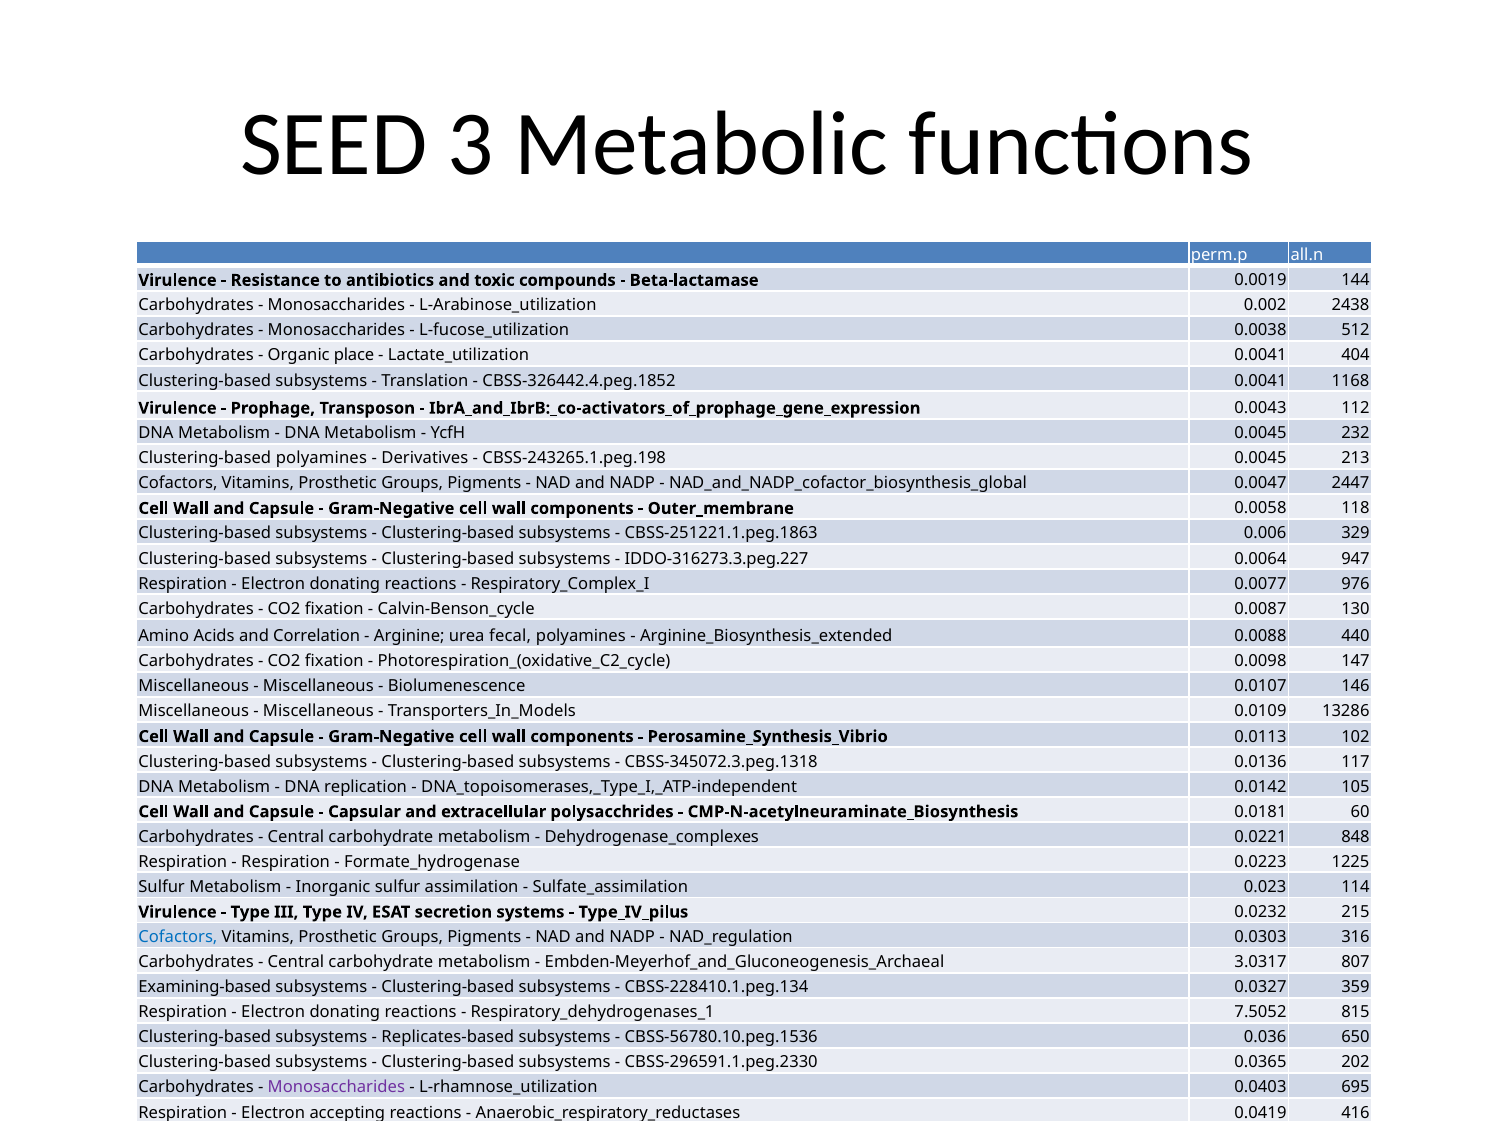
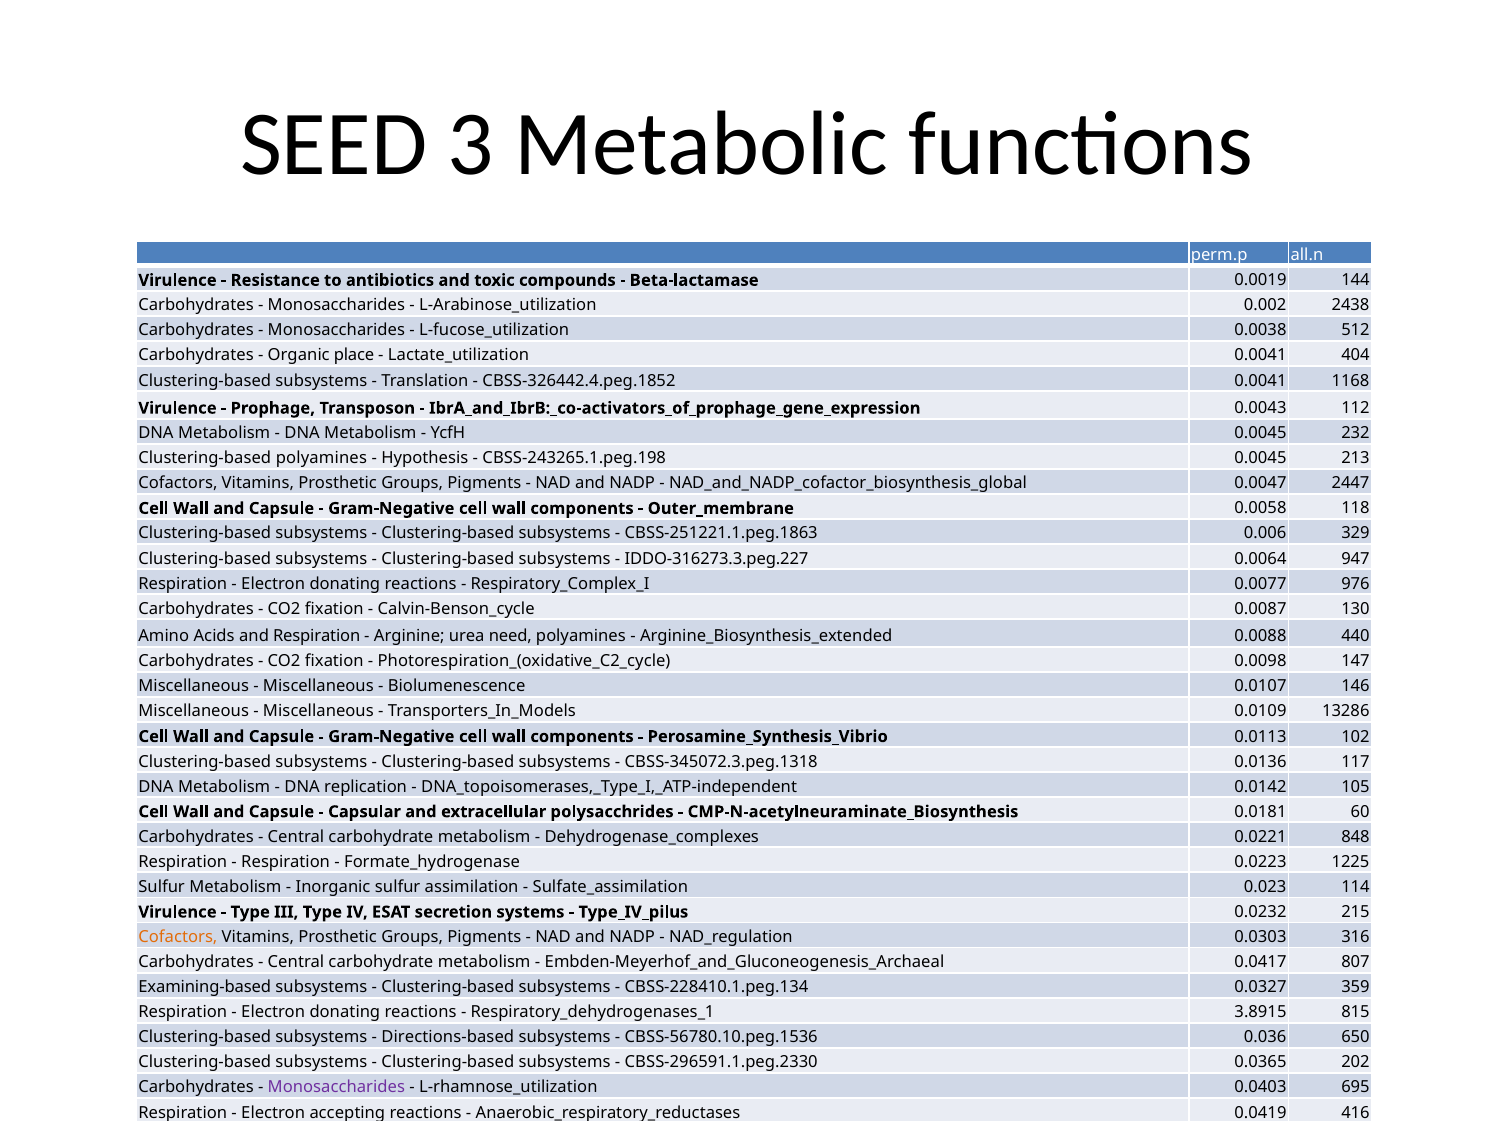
Derivatives: Derivatives -> Hypothesis
and Correlation: Correlation -> Respiration
fecal: fecal -> need
Cofactors at (178, 937) colour: blue -> orange
3.0317: 3.0317 -> 0.0417
7.5052: 7.5052 -> 3.8915
Replicates-based: Replicates-based -> Directions-based
